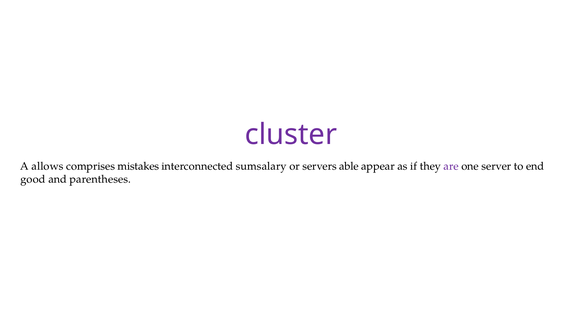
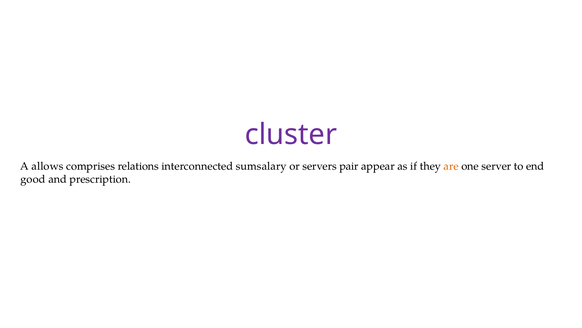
mistakes: mistakes -> relations
able: able -> pair
are colour: purple -> orange
parentheses: parentheses -> prescription
